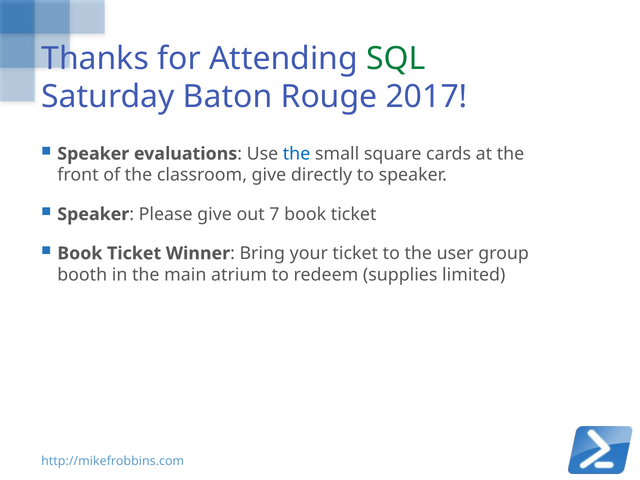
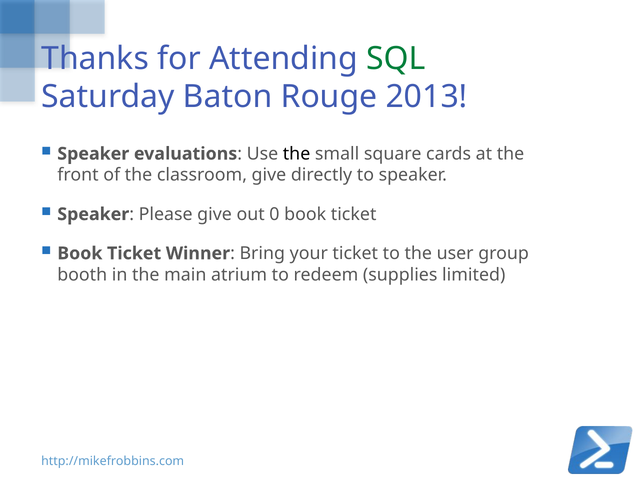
2017: 2017 -> 2013
the at (297, 154) colour: blue -> black
7: 7 -> 0
